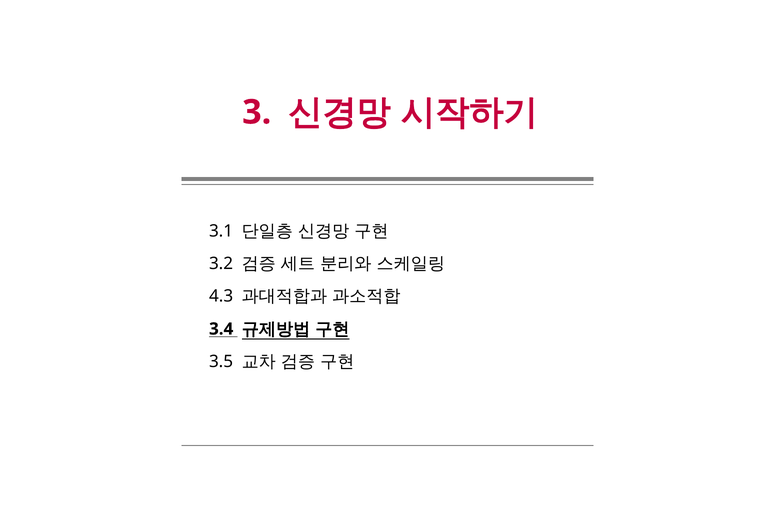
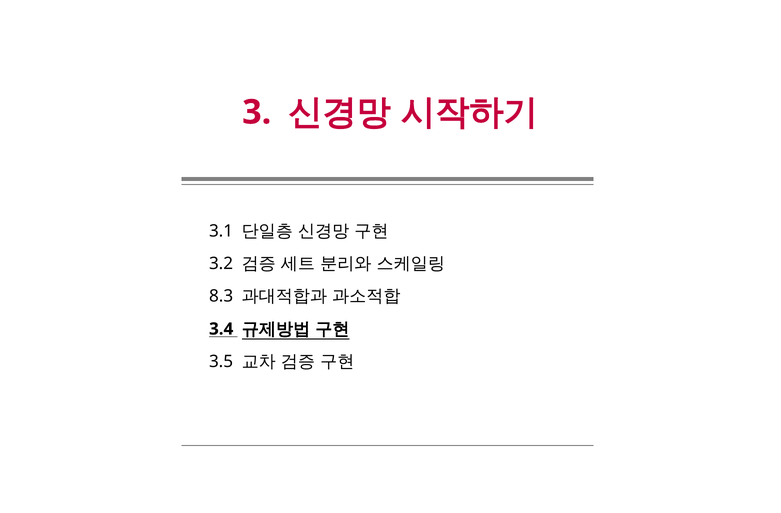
4.3: 4.3 -> 8.3
